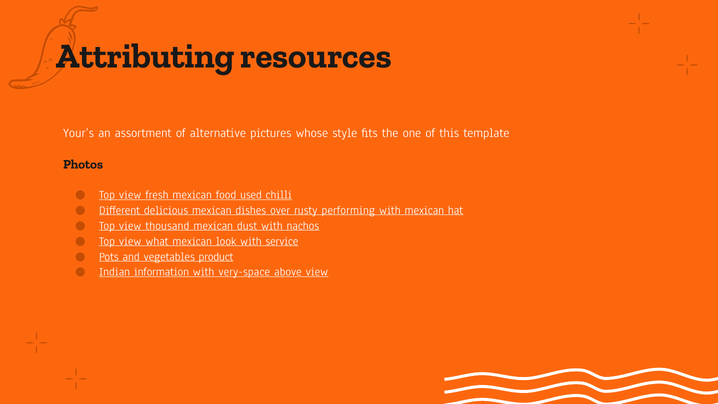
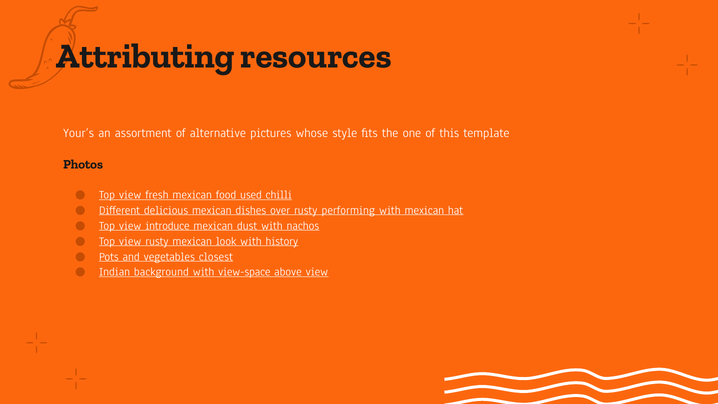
thousand: thousand -> introduce
view what: what -> rusty
service: service -> history
product: product -> closest
information: information -> background
very-space: very-space -> view-space
